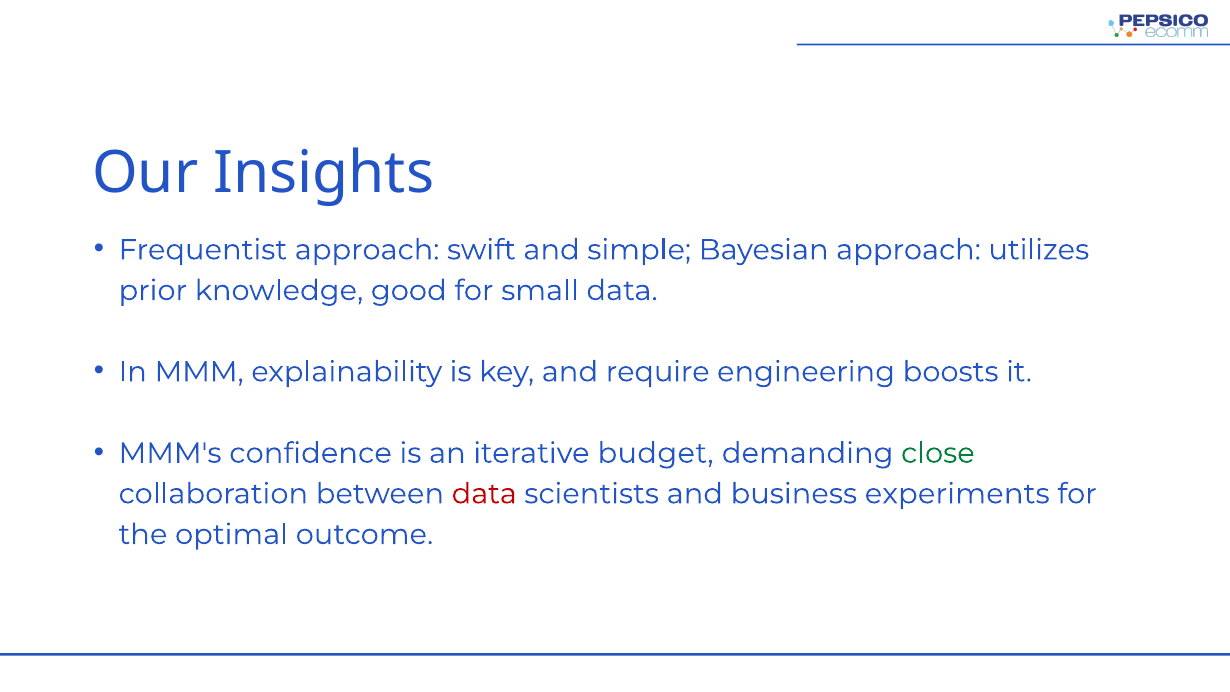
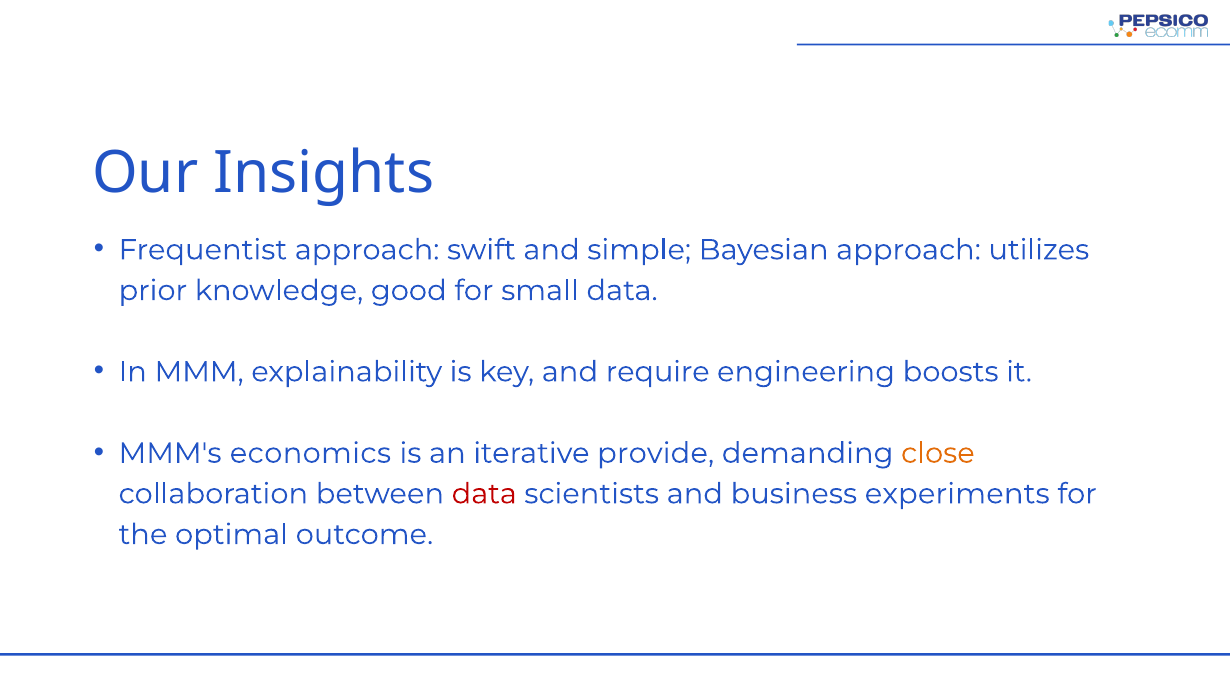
confidence: confidence -> economics
budget: budget -> provide
close colour: green -> orange
